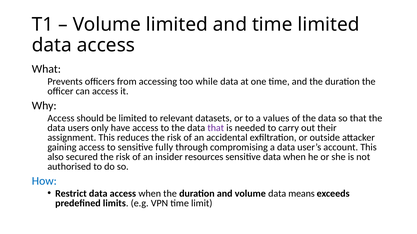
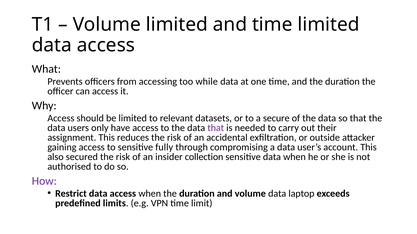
values: values -> secure
resources: resources -> collection
How colour: blue -> purple
means: means -> laptop
